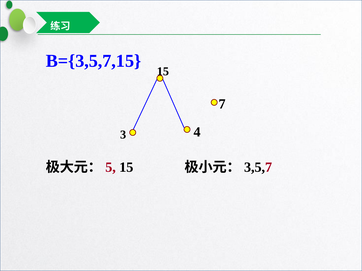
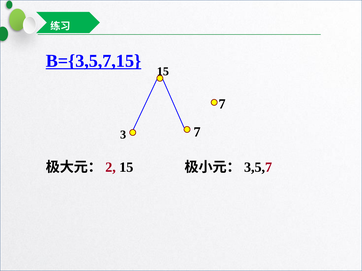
B={3,5,7,15 underline: none -> present
3 4: 4 -> 7
5: 5 -> 2
